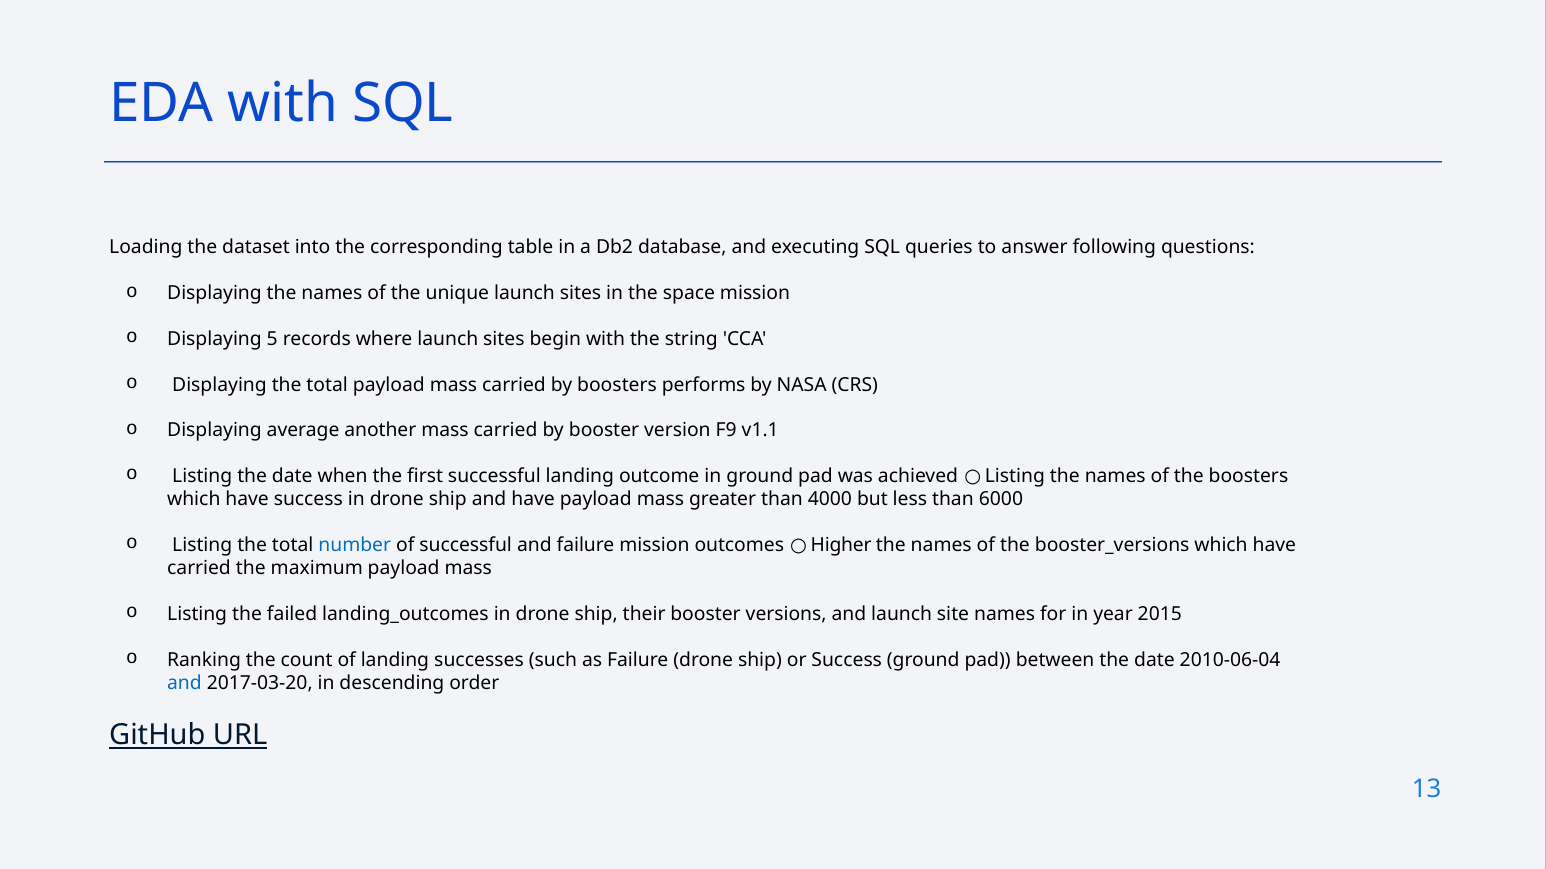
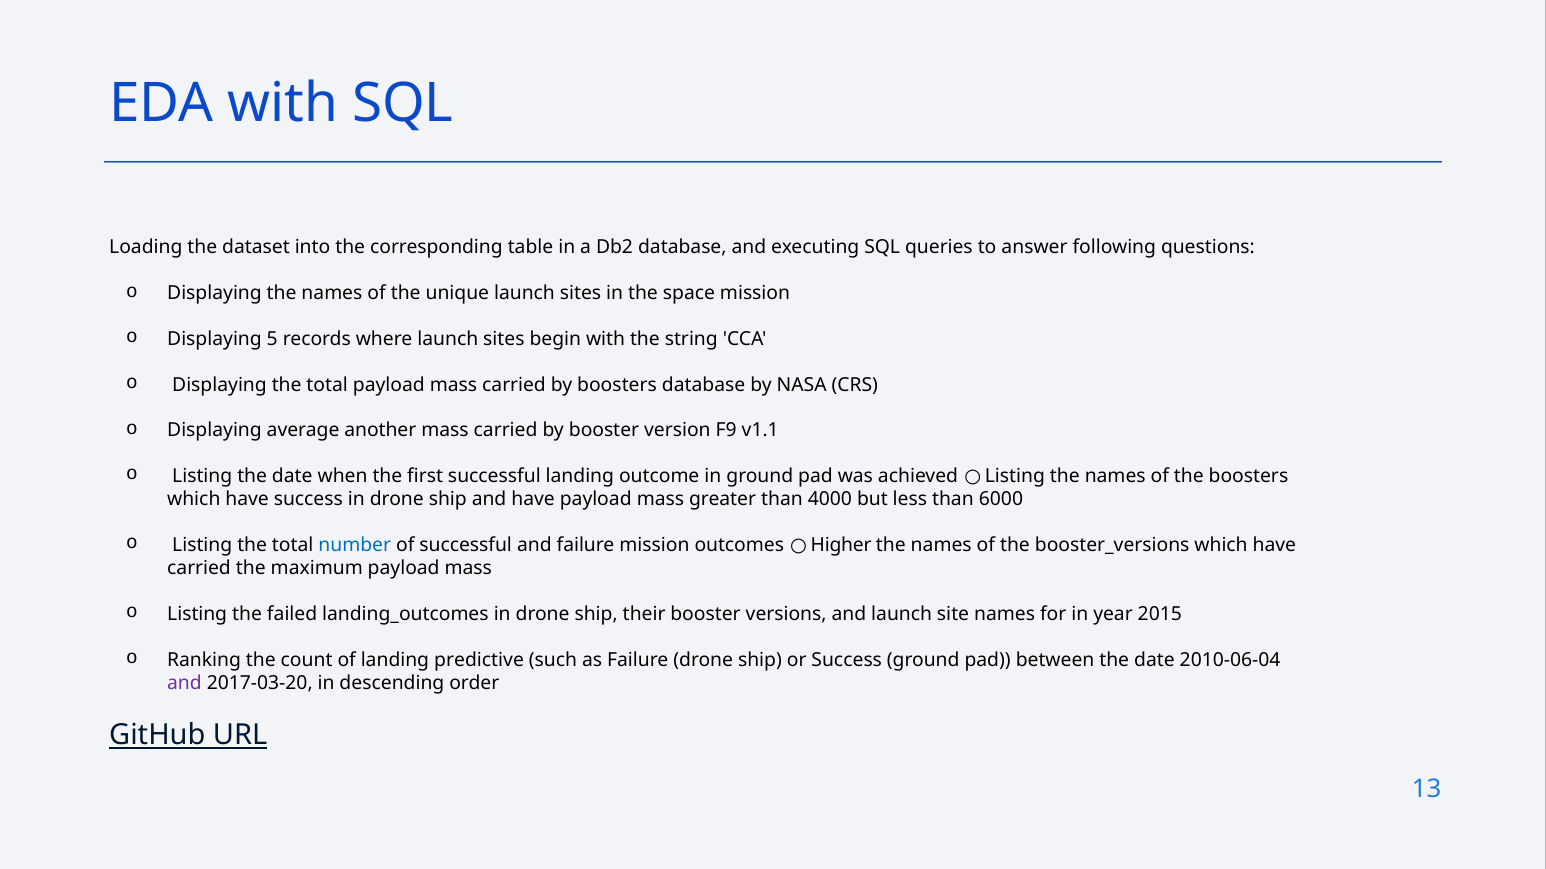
boosters performs: performs -> database
successes: successes -> predictive
and at (184, 683) colour: blue -> purple
